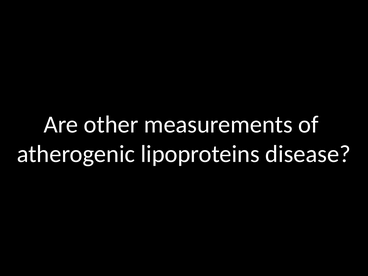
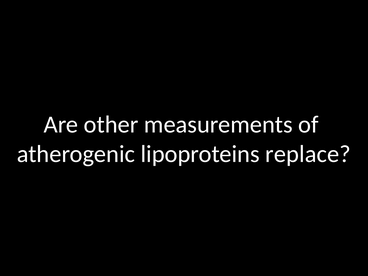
disease: disease -> replace
